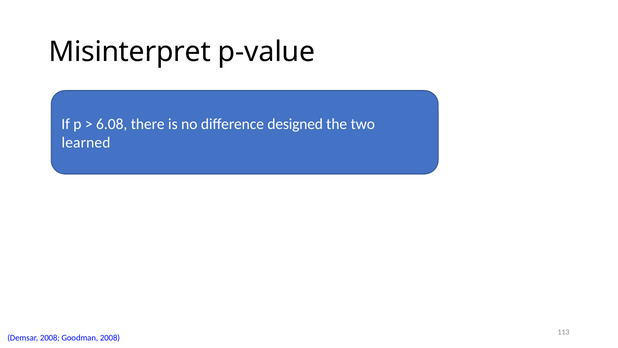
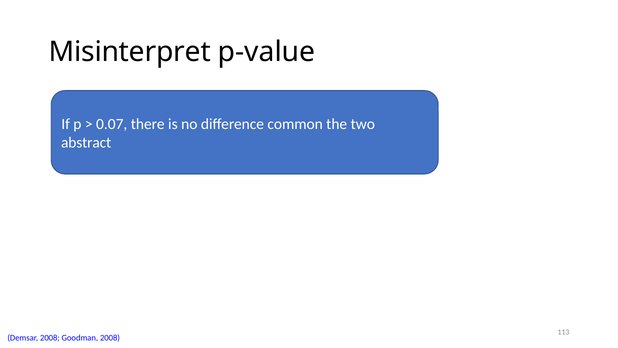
6.08: 6.08 -> 0.07
designed: designed -> common
learned: learned -> abstract
